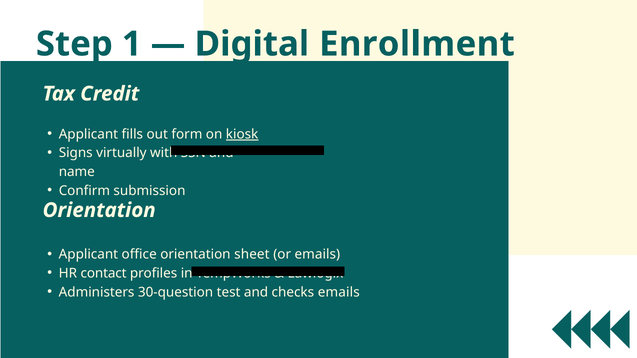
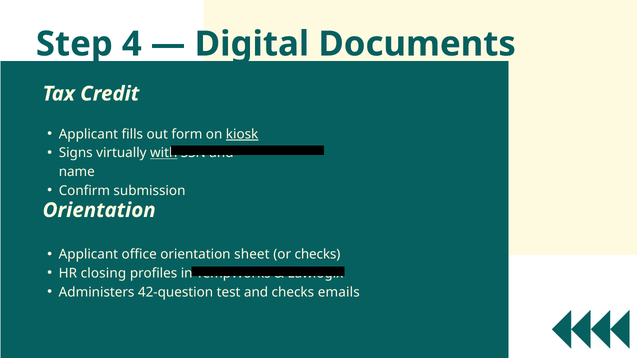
1: 1 -> 4
Enrollment: Enrollment -> Documents
with underline: none -> present
or emails: emails -> checks
contact: contact -> closing
30-question: 30-question -> 42-question
